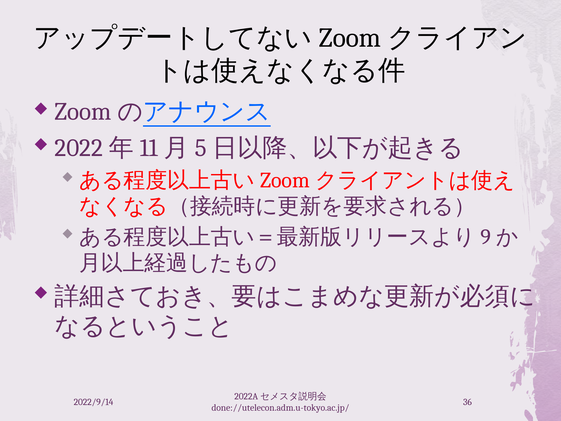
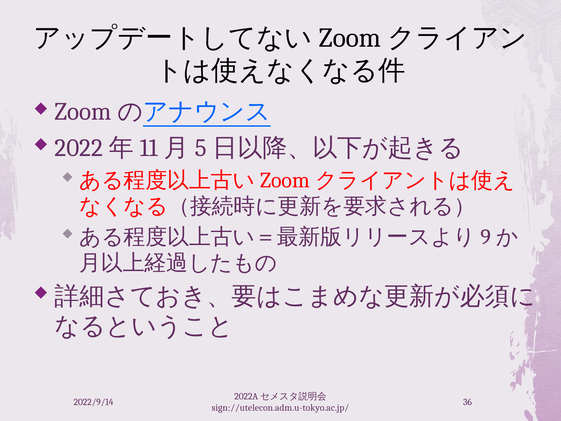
done://utelecon.adm.u-tokyo.ac.jp/: done://utelecon.adm.u-tokyo.ac.jp/ -> sign://utelecon.adm.u-tokyo.ac.jp/
